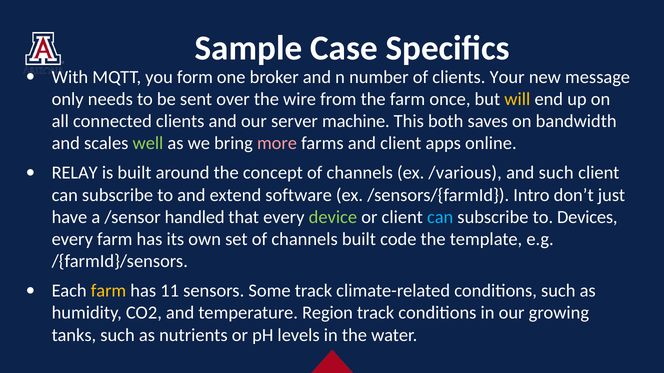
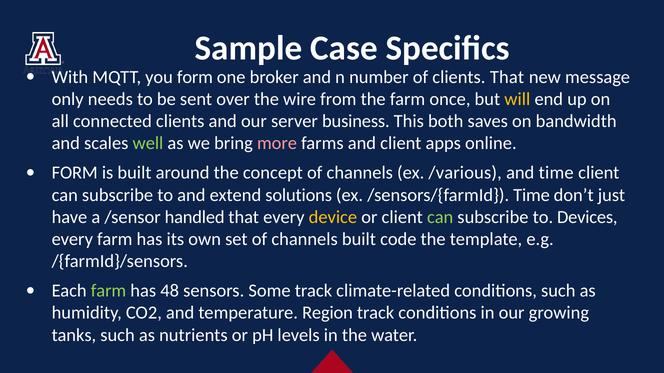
clients Your: Your -> That
machine: machine -> business
RELAY at (75, 173): RELAY -> FORM
and such: such -> time
software: software -> solutions
/sensors/{farmId Intro: Intro -> Time
device colour: light green -> yellow
can at (440, 217) colour: light blue -> light green
farm at (109, 291) colour: yellow -> light green
11: 11 -> 48
